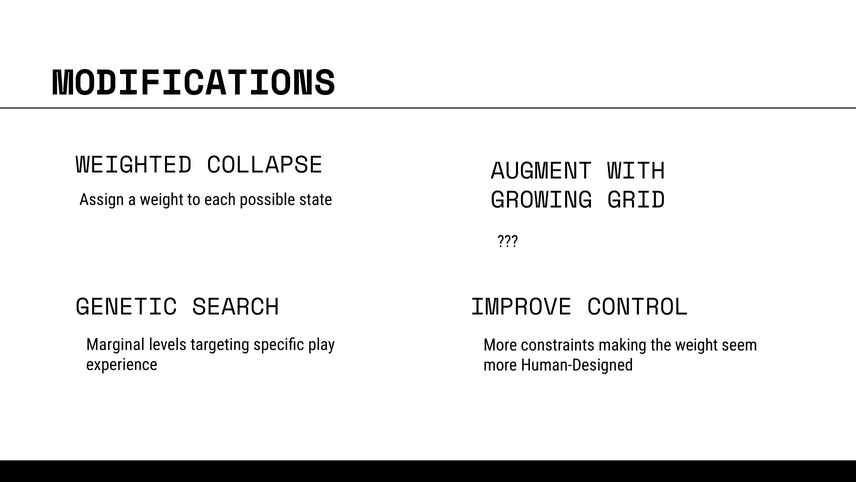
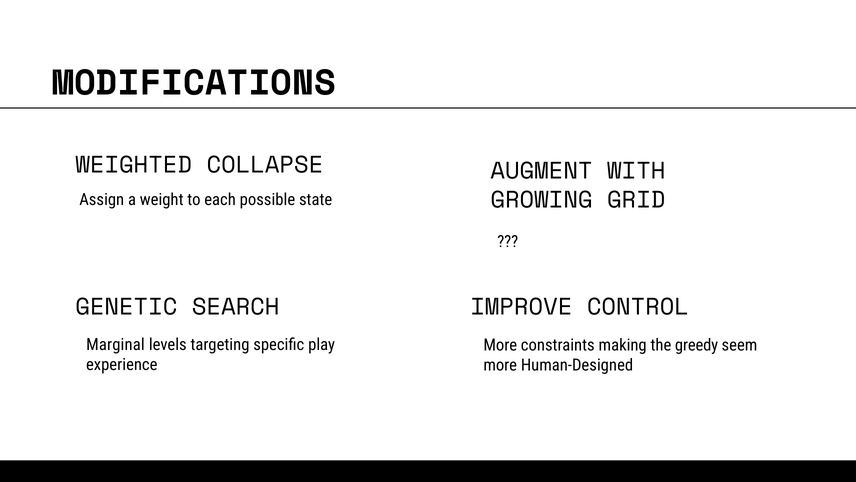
the weight: weight -> greedy
